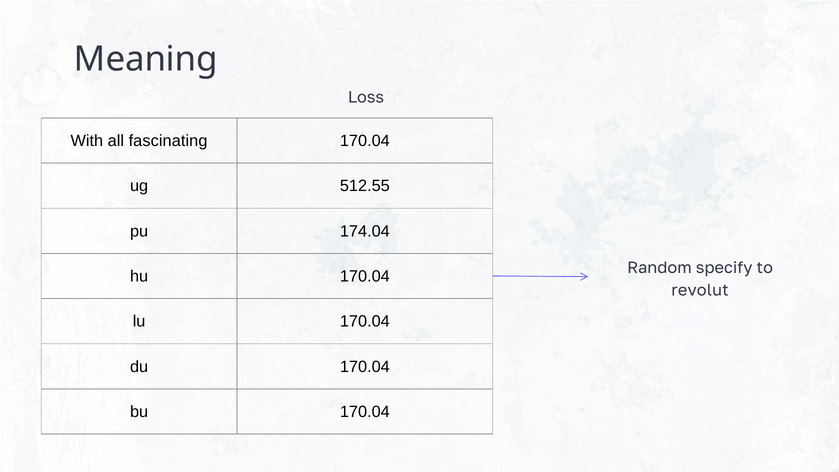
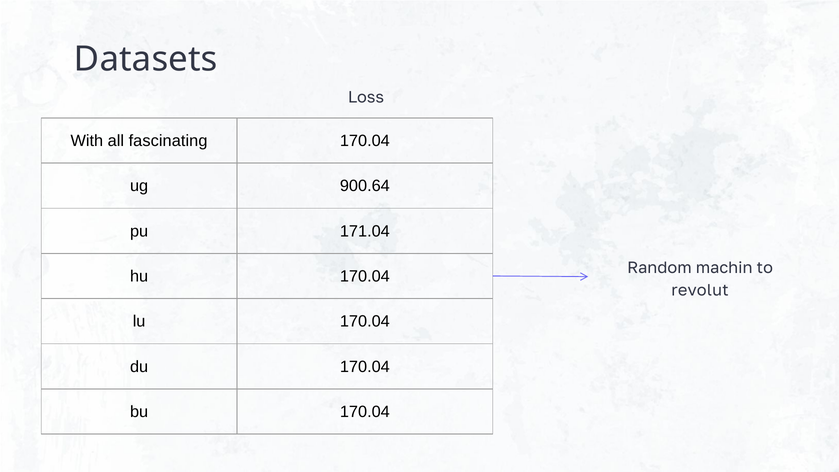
Meaning: Meaning -> Datasets
512.55: 512.55 -> 900.64
174.04: 174.04 -> 171.04
specify: specify -> machin
